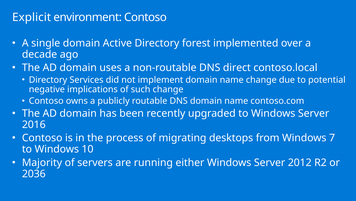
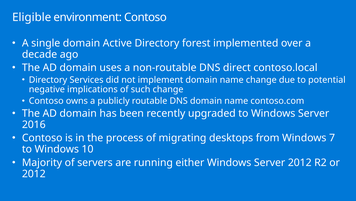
Explicit: Explicit -> Eligible
2036 at (34, 173): 2036 -> 2012
